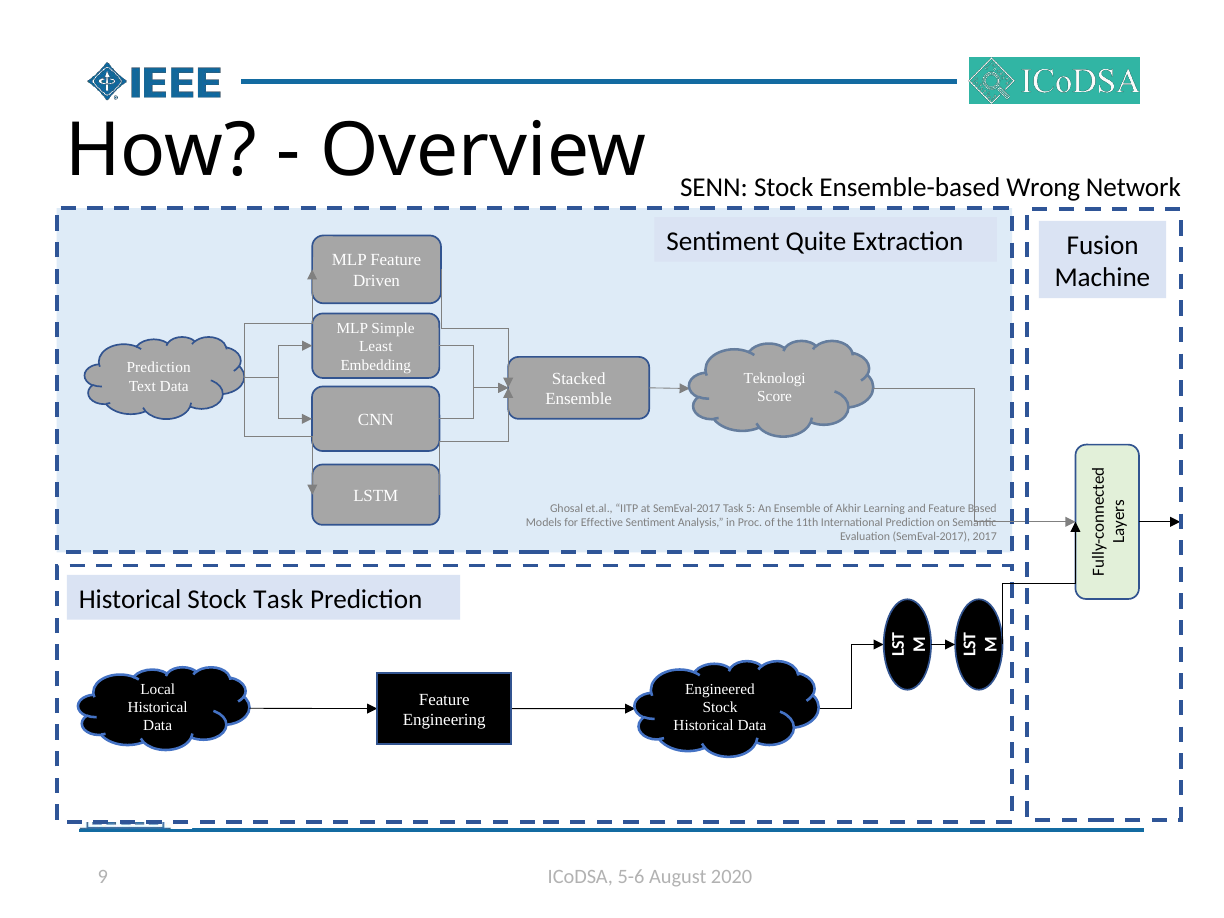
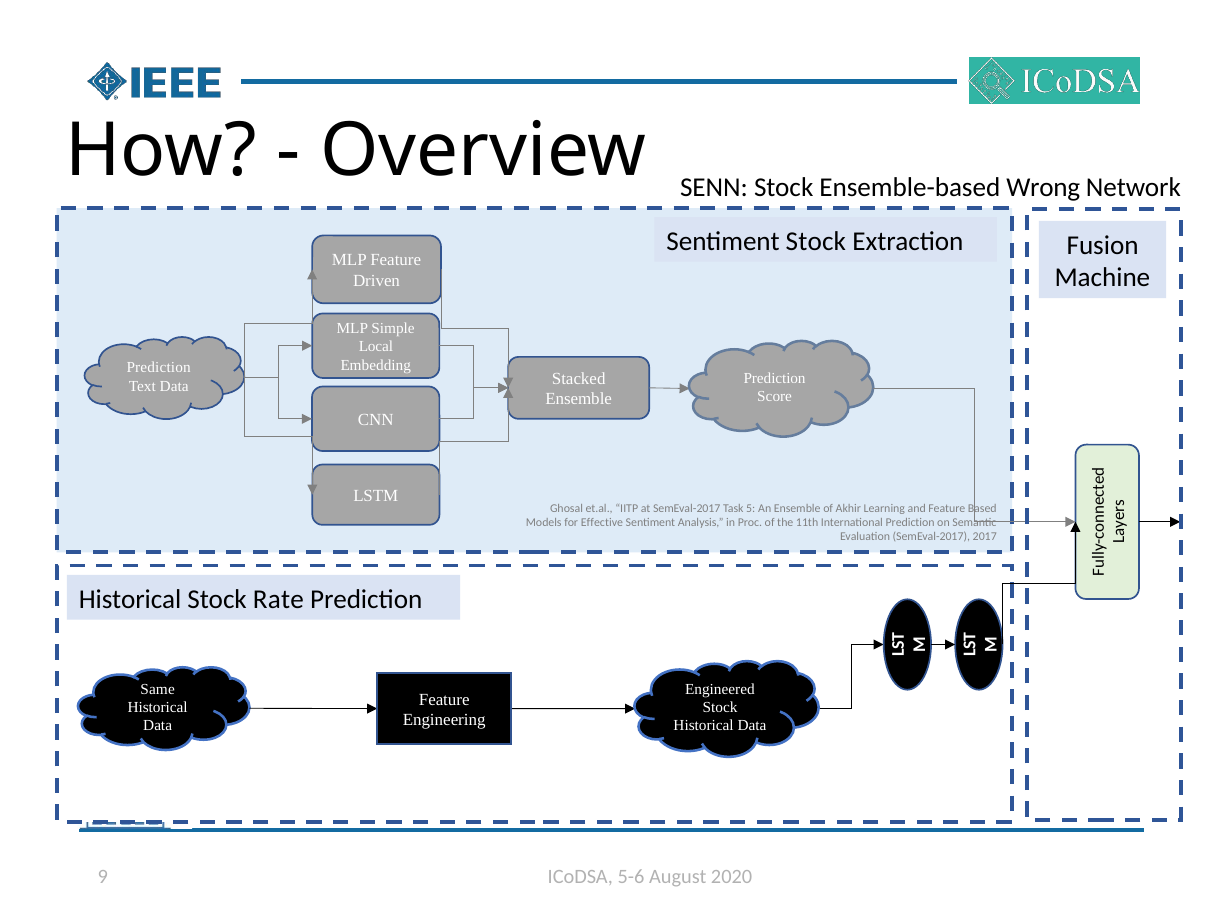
Sentiment Quite: Quite -> Stock
Least: Least -> Local
Teknologi at (775, 378): Teknologi -> Prediction
Stock Task: Task -> Rate
Local: Local -> Same
